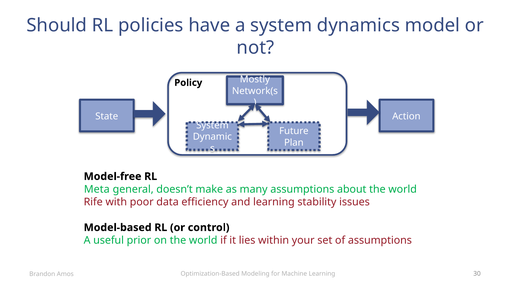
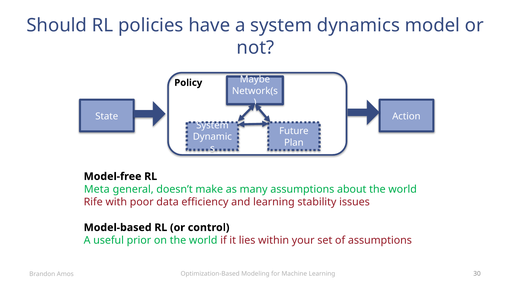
Mostly: Mostly -> Maybe
